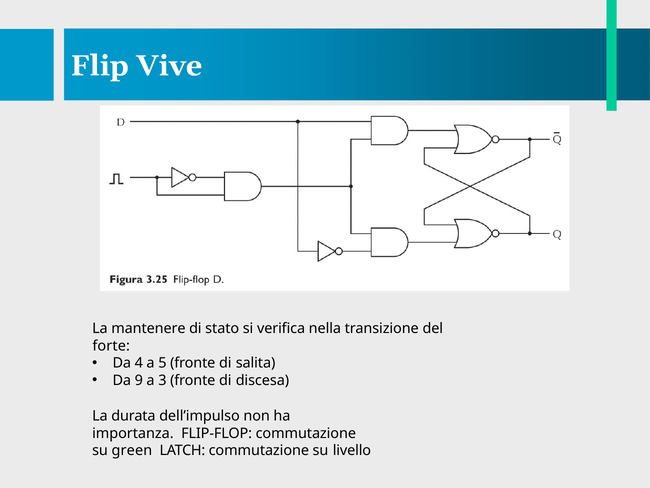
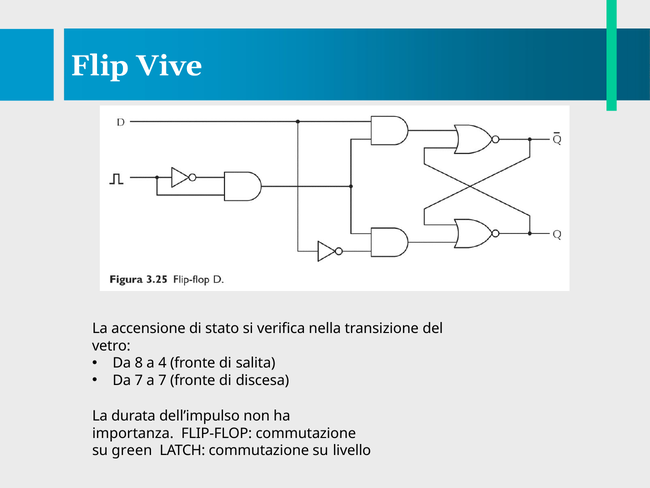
mantenere: mantenere -> accensione
forte: forte -> vetro
4: 4 -> 8
5: 5 -> 4
Da 9: 9 -> 7
a 3: 3 -> 7
